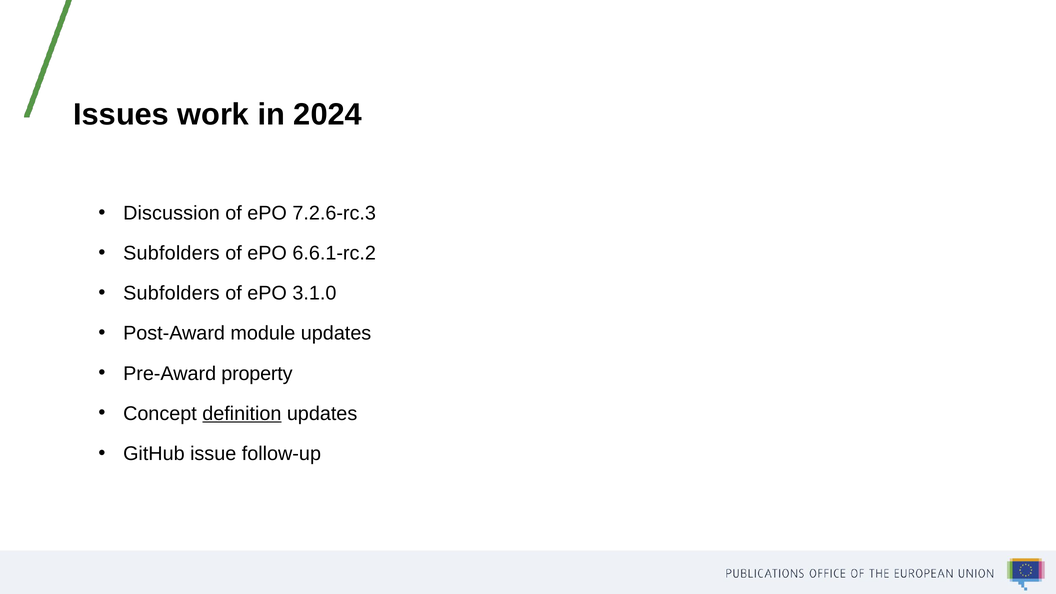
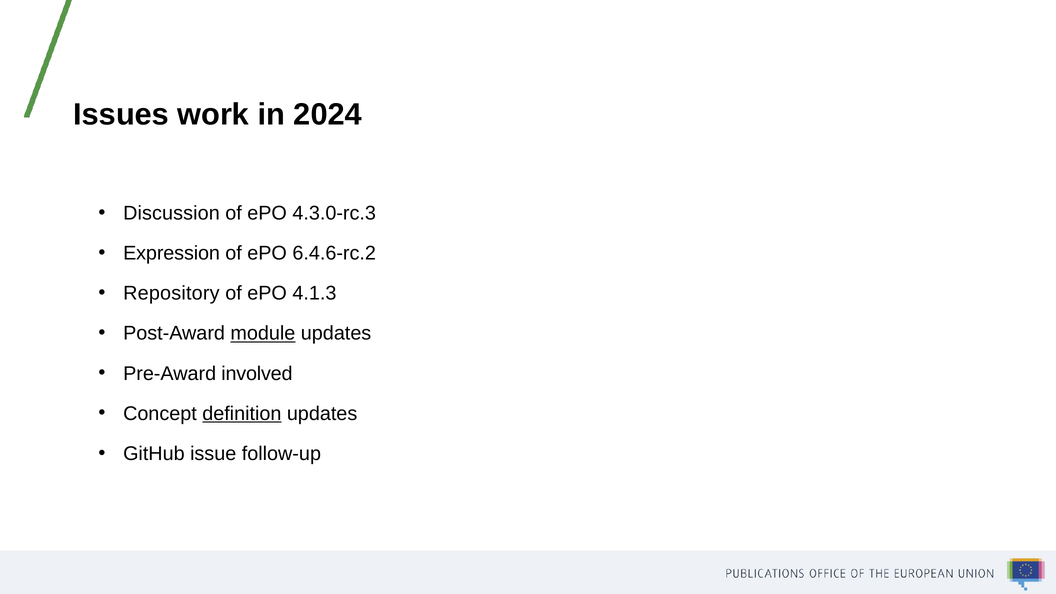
7.2.6-rc.3: 7.2.6-rc.3 -> 4.3.0-rc.3
Subfolders at (171, 253): Subfolders -> Expression
6.6.1-rc.2: 6.6.1-rc.2 -> 6.4.6-rc.2
Subfolders at (171, 293): Subfolders -> Repository
3.1.0: 3.1.0 -> 4.1.3
module underline: none -> present
property: property -> involved
